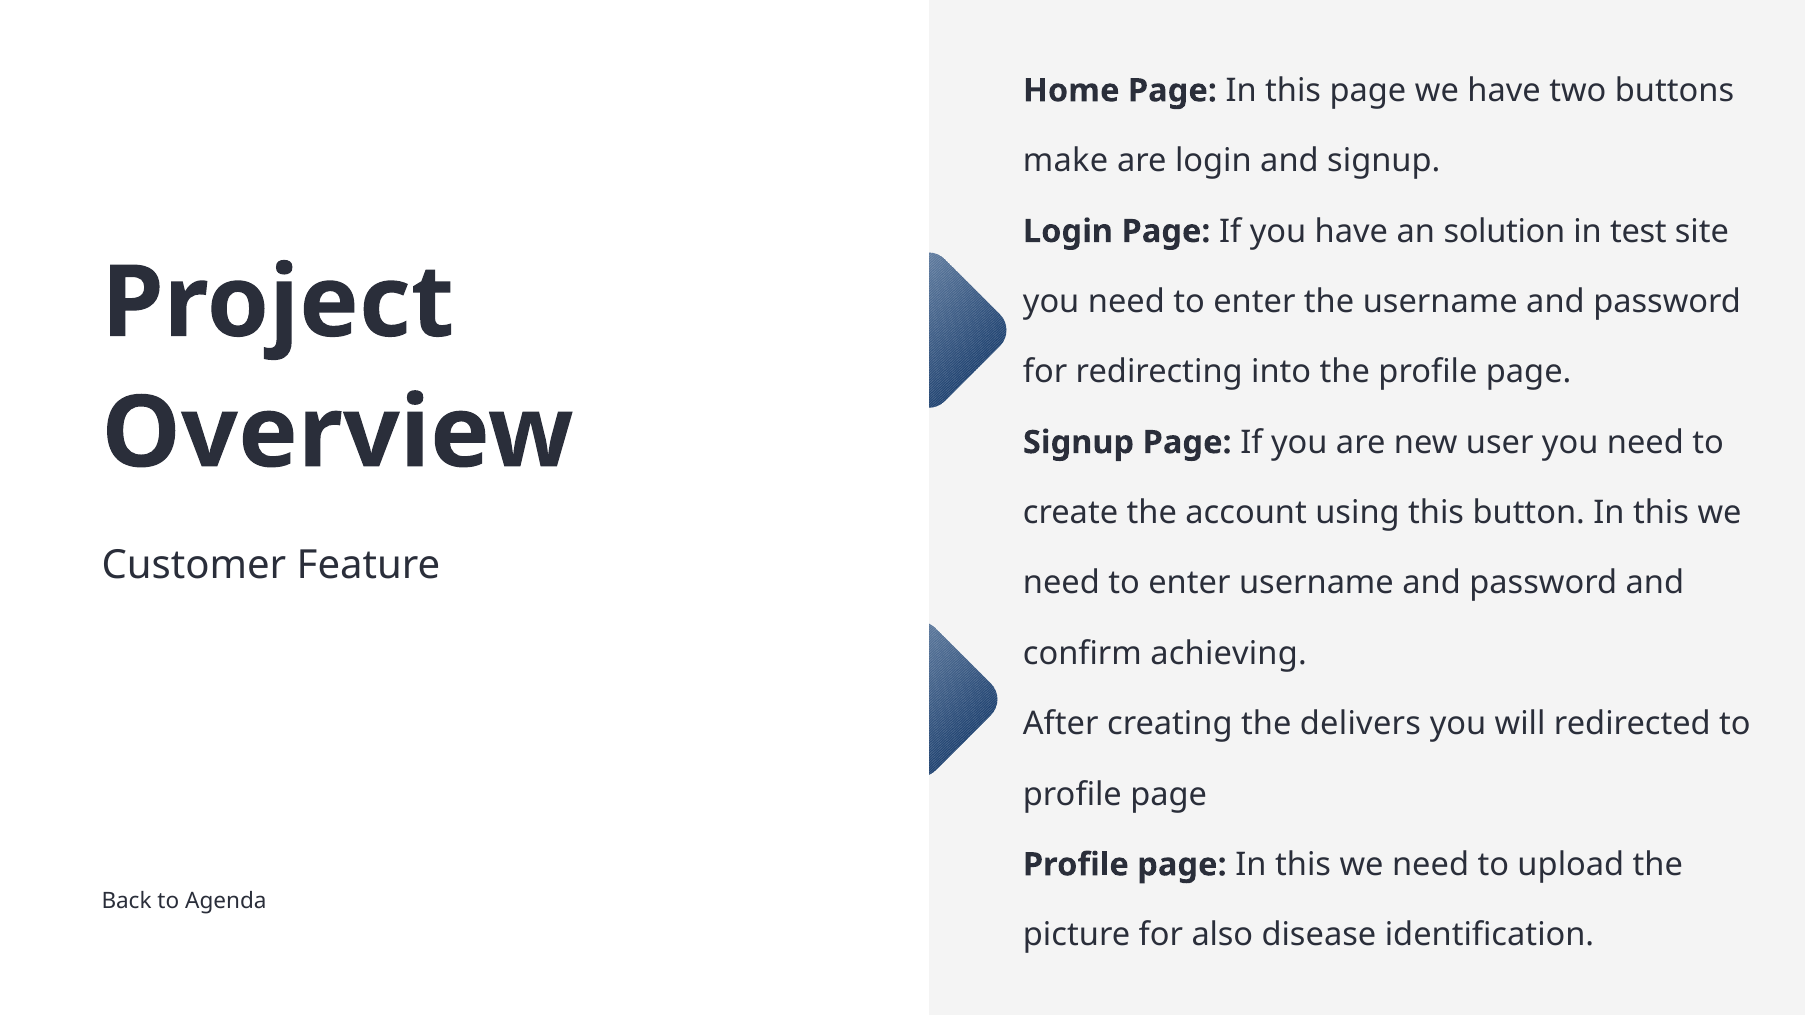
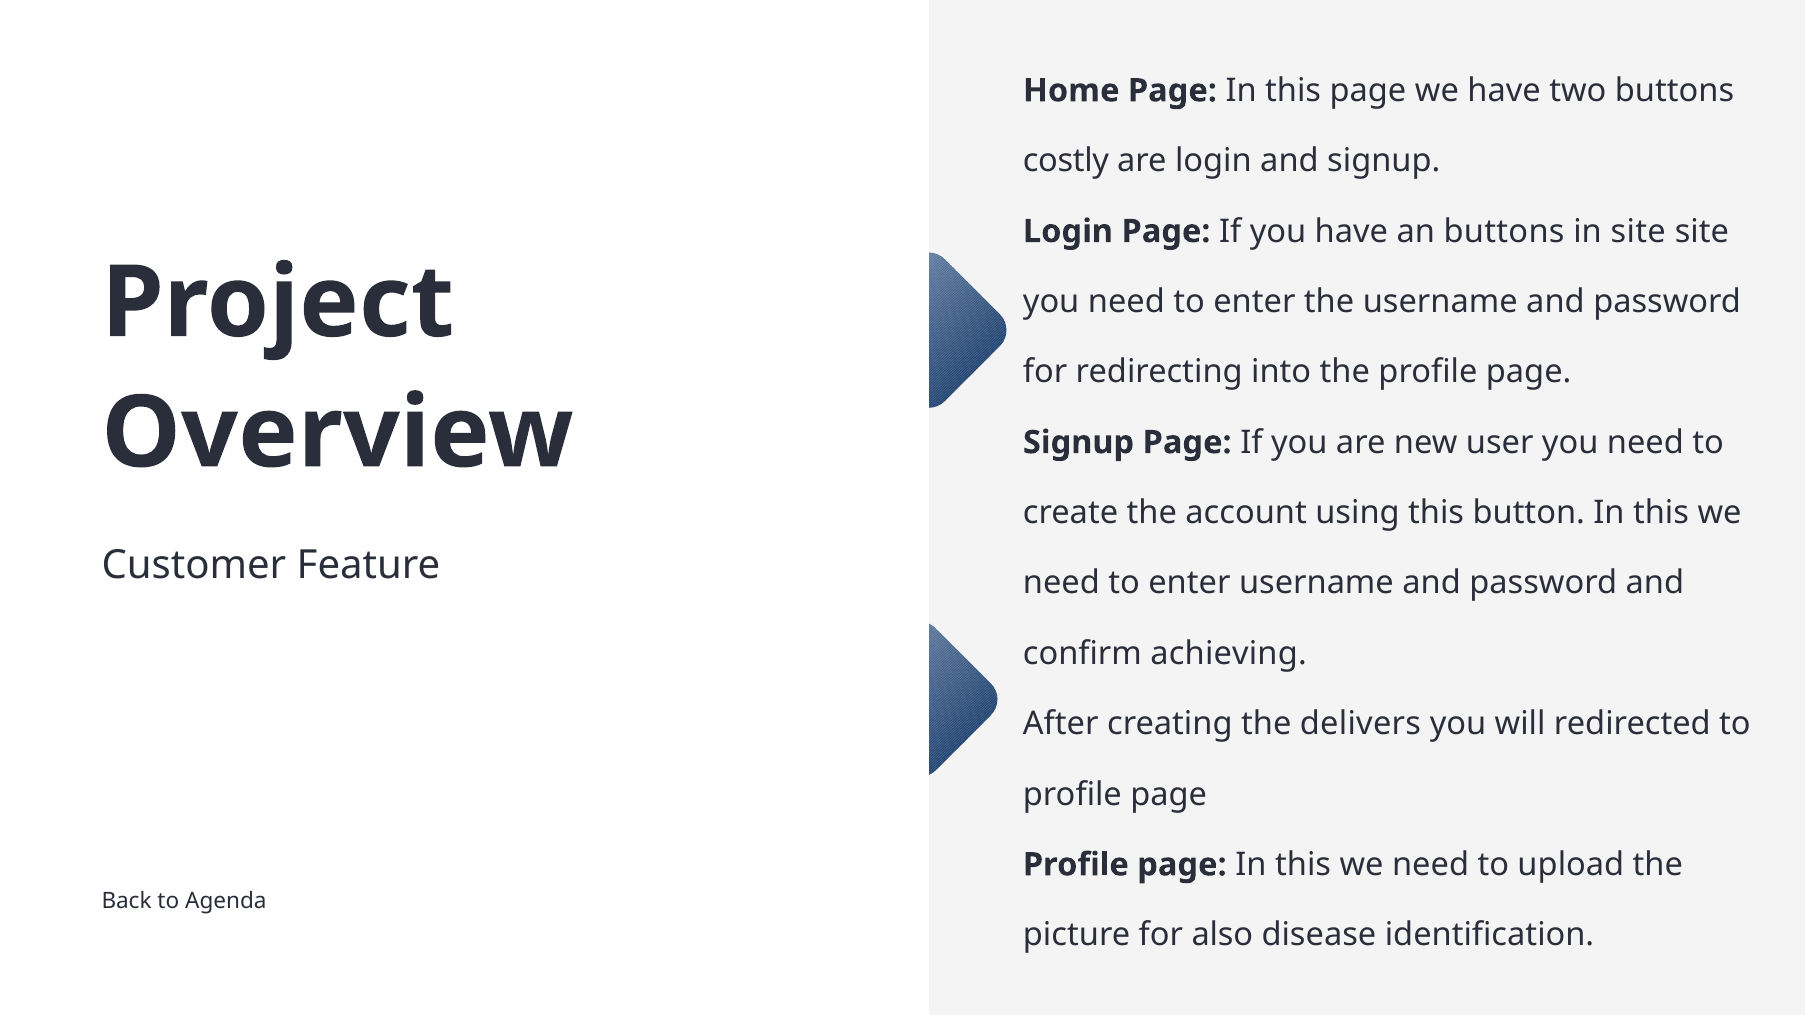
make: make -> costly
an solution: solution -> buttons
in test: test -> site
